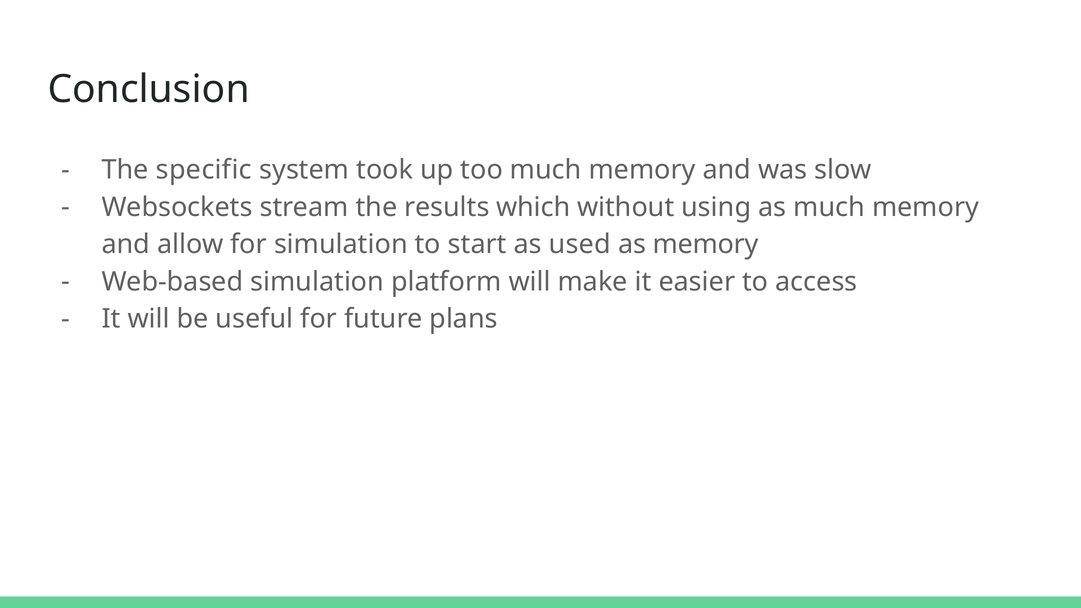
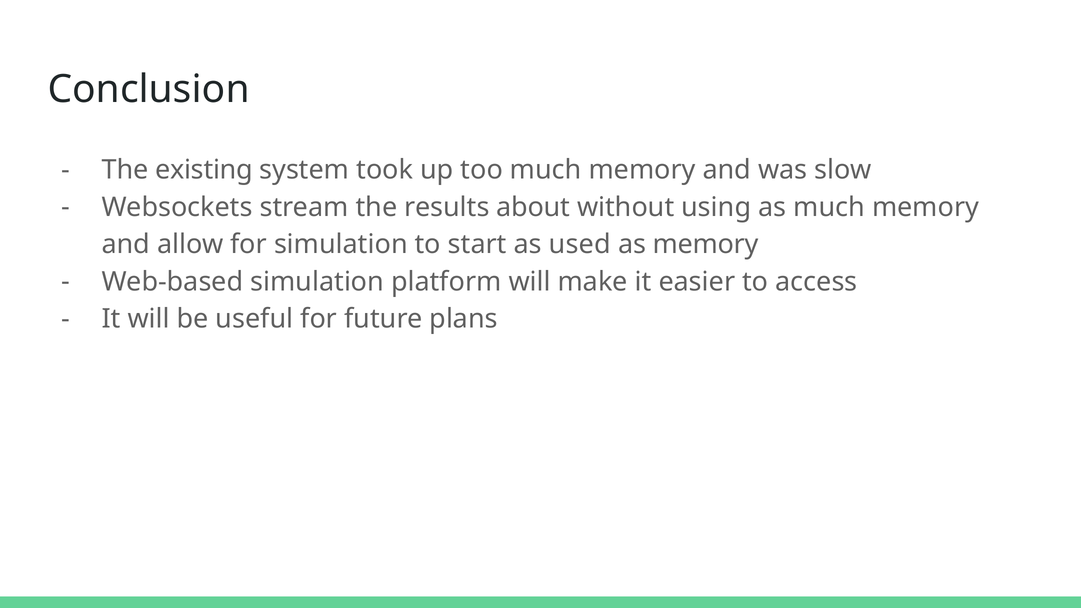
specific: specific -> existing
which: which -> about
